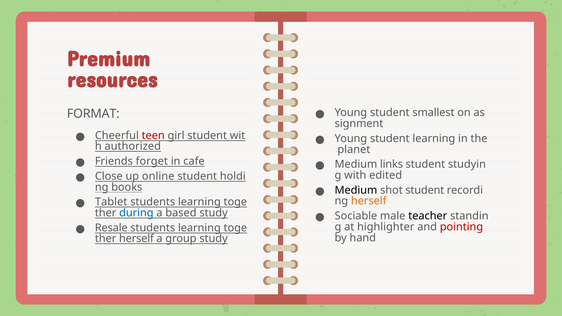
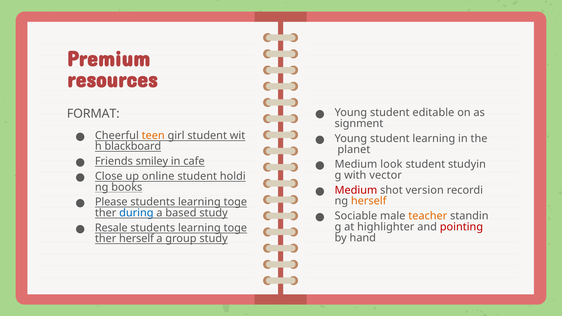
smallest: smallest -> editable
teen colour: red -> orange
authorized: authorized -> blackboard
forget: forget -> smiley
links: links -> look
edited: edited -> vector
Medium at (356, 190) colour: black -> red
shot student: student -> version
Tablet: Tablet -> Please
teacher colour: black -> orange
